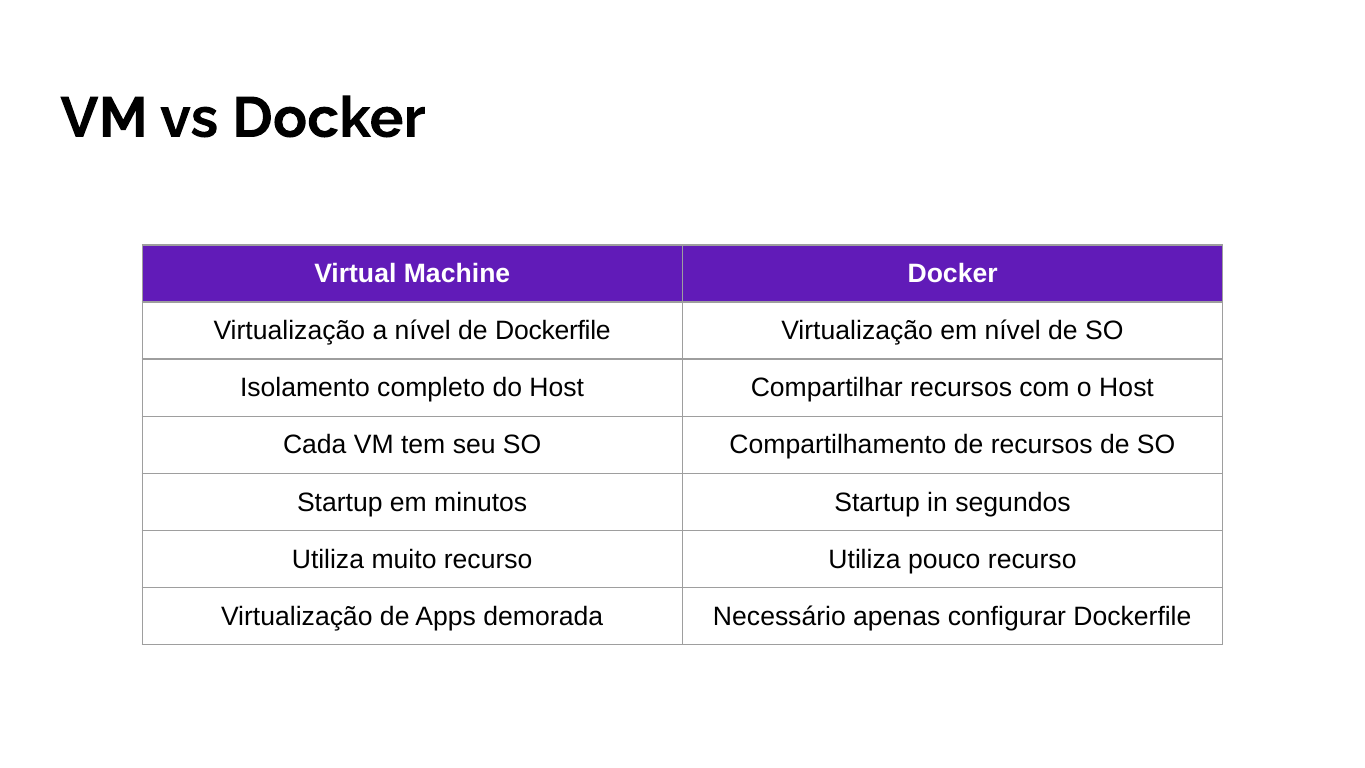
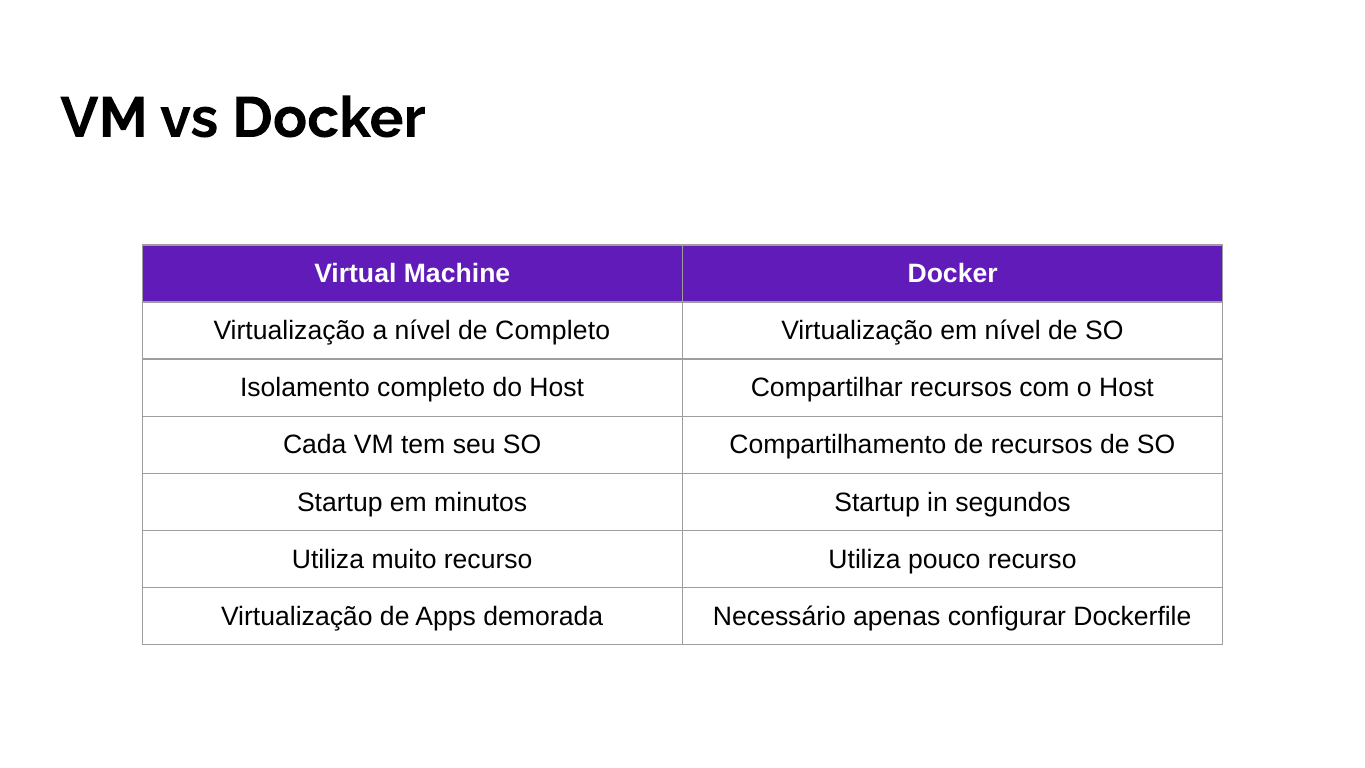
de Dockerfile: Dockerfile -> Completo
